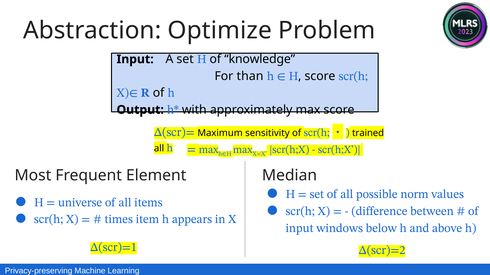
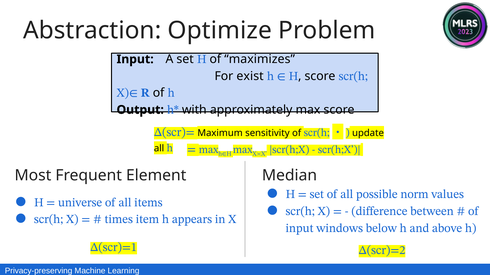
knowledge: knowledge -> maximizes
than: than -> exist
trained: trained -> update
